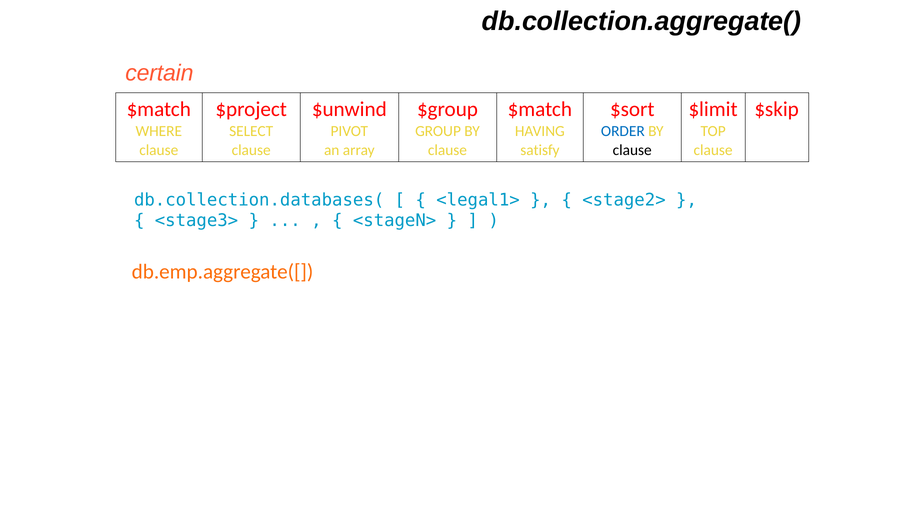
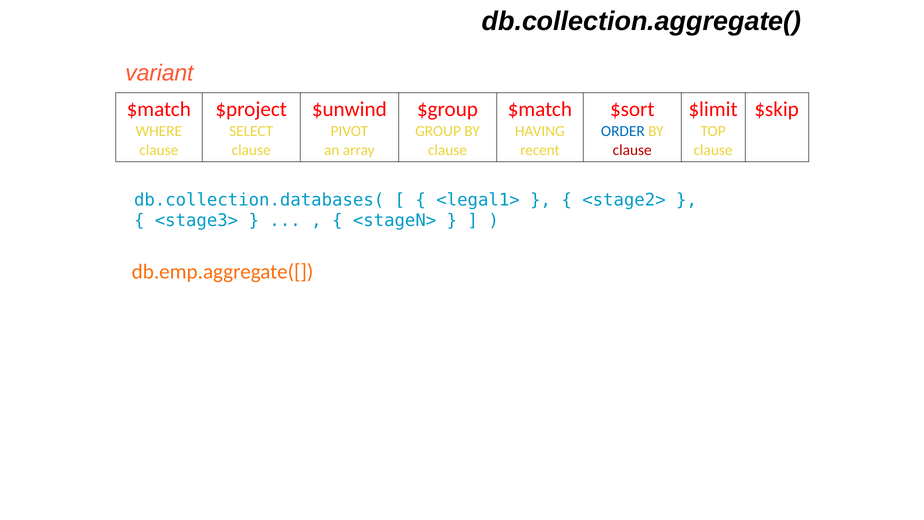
certain: certain -> variant
satisfy: satisfy -> recent
clause at (632, 150) colour: black -> red
